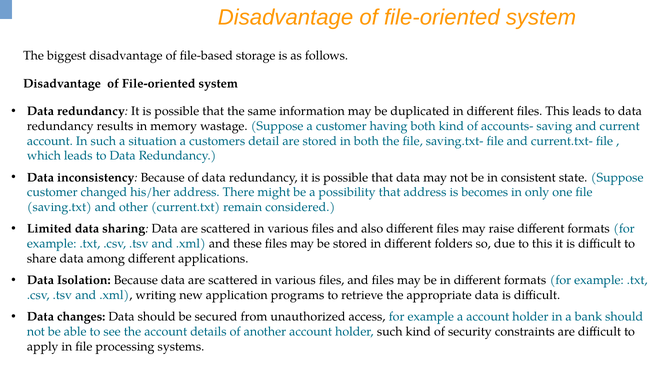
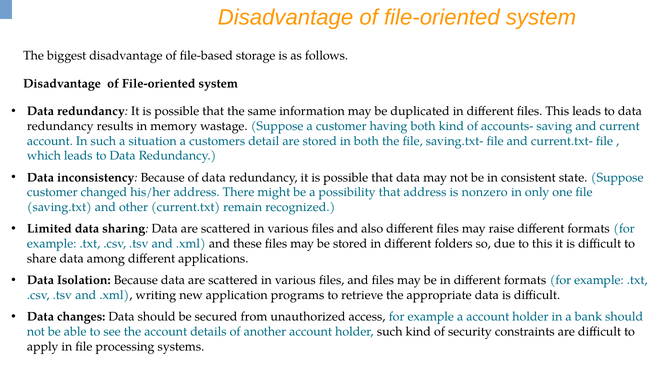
becomes: becomes -> nonzero
considered: considered -> recognized
